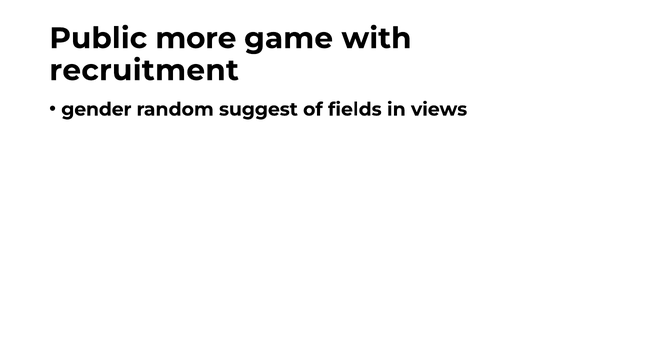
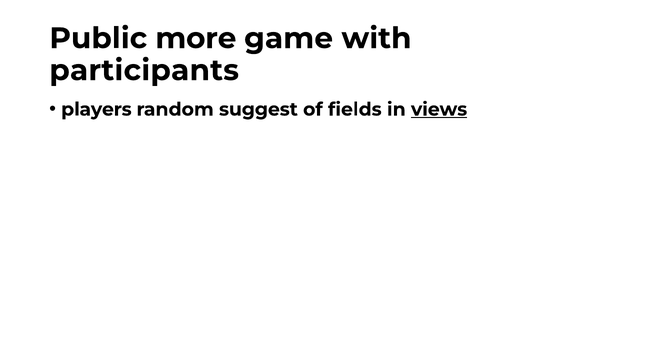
recruitment: recruitment -> participants
gender: gender -> players
views underline: none -> present
